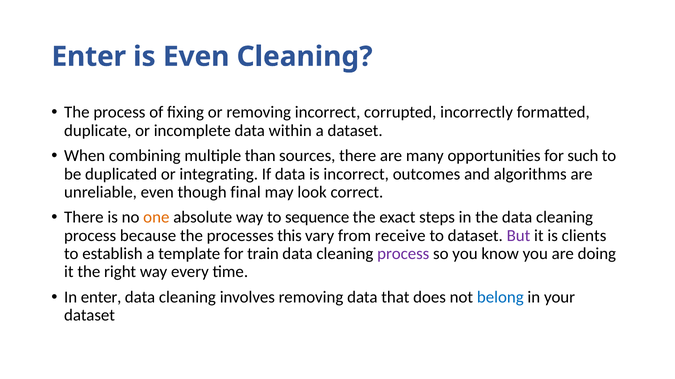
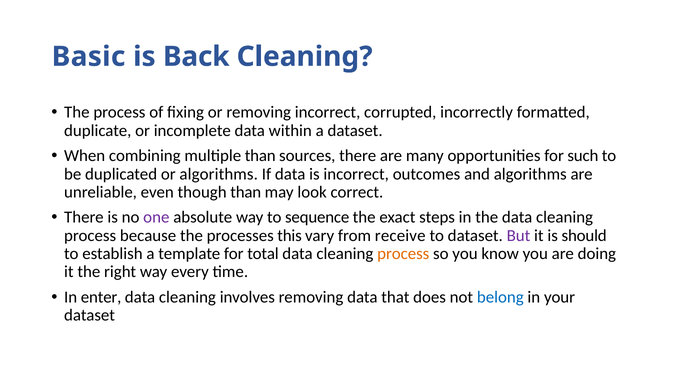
Enter at (89, 57): Enter -> Basic
is Even: Even -> Back
or integrating: integrating -> algorithms
though final: final -> than
one colour: orange -> purple
clients: clients -> should
train: train -> total
process at (403, 254) colour: purple -> orange
